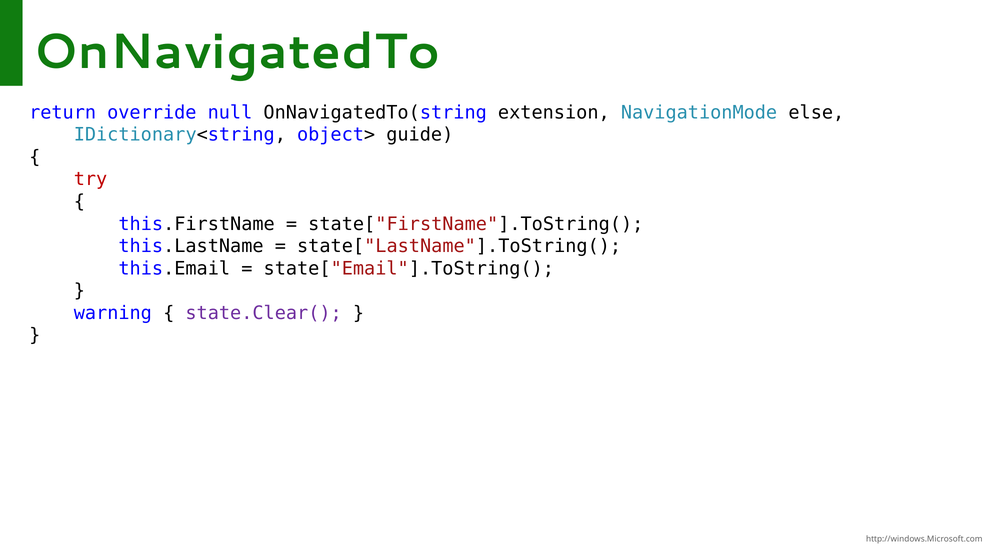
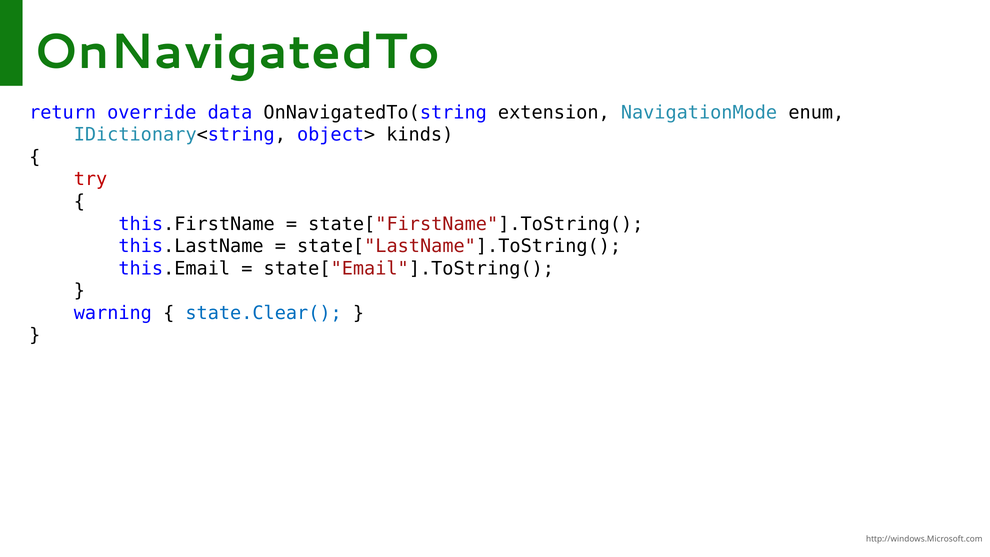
null: null -> data
else: else -> enum
guide: guide -> kinds
state.Clear( colour: purple -> blue
